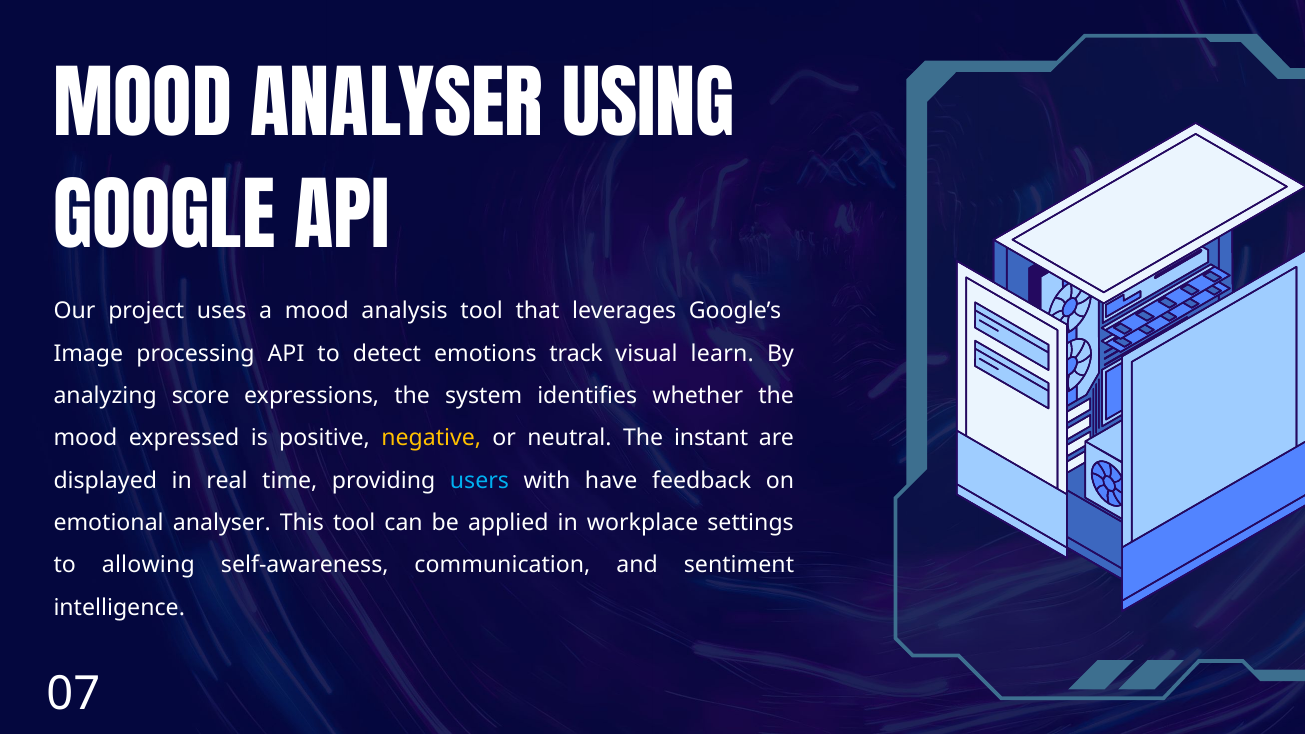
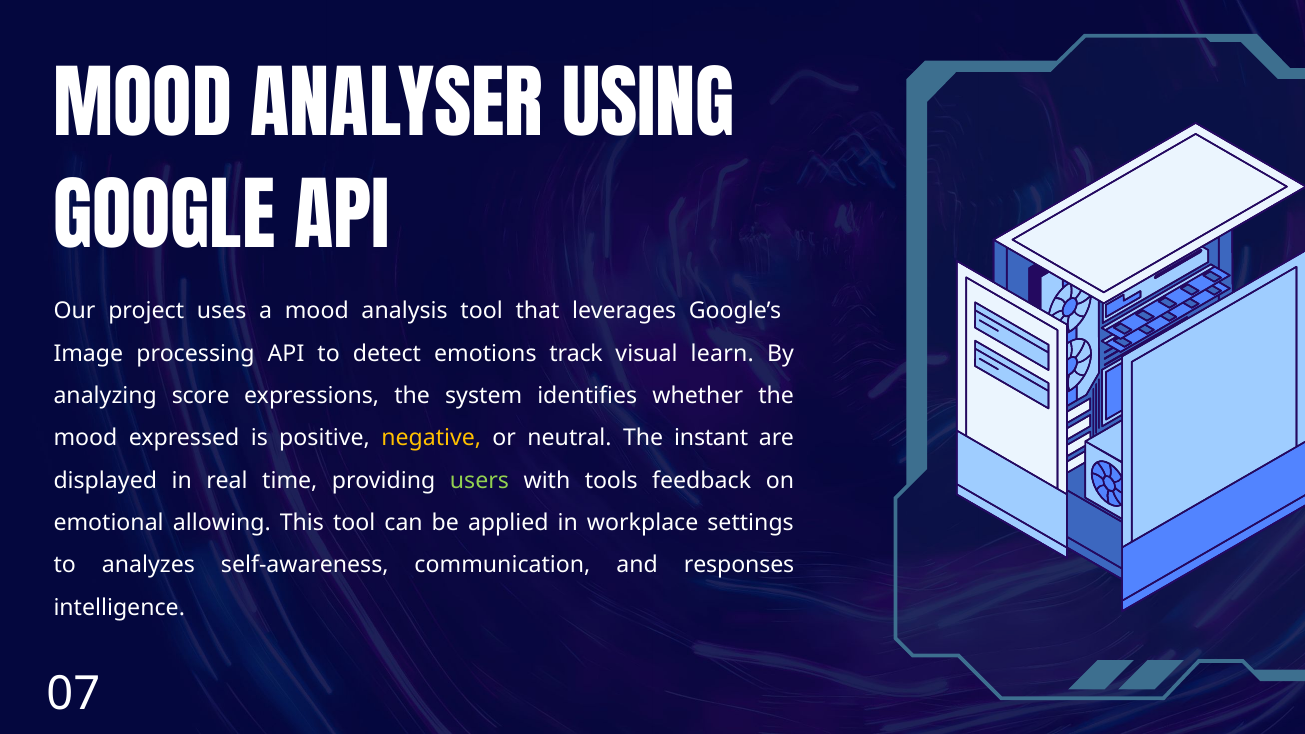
users colour: light blue -> light green
have: have -> tools
emotional analyser: analyser -> allowing
allowing: allowing -> analyzes
sentiment: sentiment -> responses
